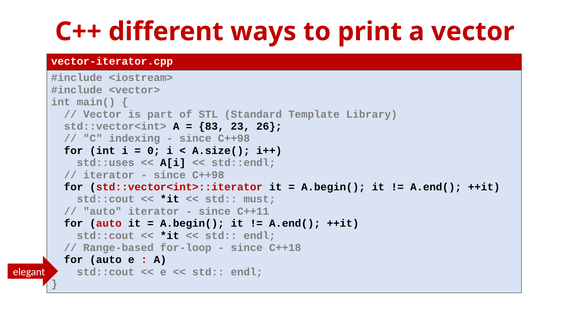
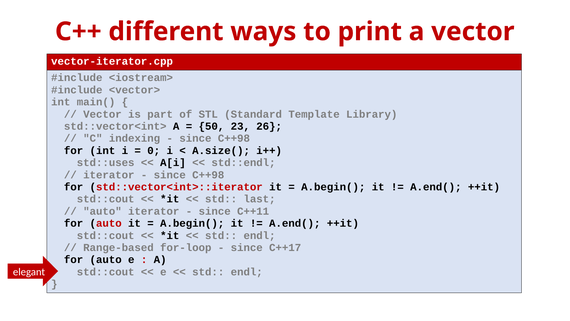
83: 83 -> 50
must: must -> last
C++18: C++18 -> C++17
